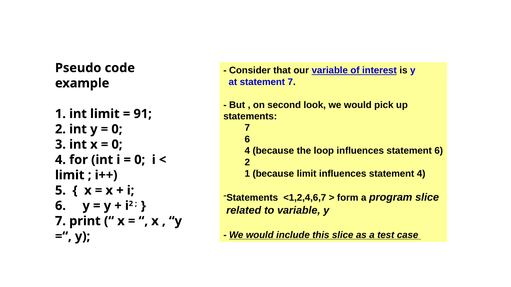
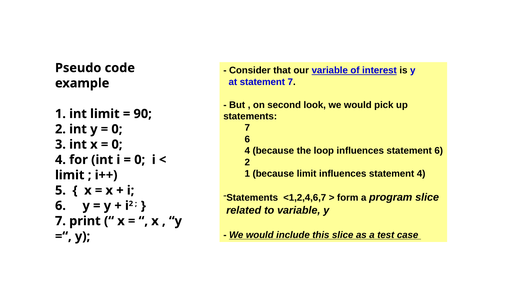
91: 91 -> 90
